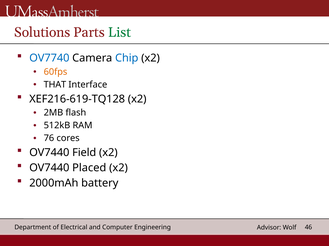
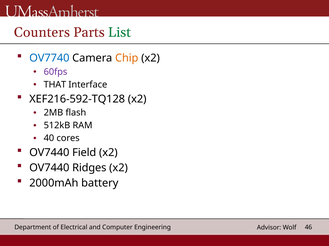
Solutions: Solutions -> Counters
Chip colour: blue -> orange
60fps colour: orange -> purple
XEF216-619-TQ128: XEF216-619-TQ128 -> XEF216-592-TQ128
76: 76 -> 40
Placed: Placed -> Ridges
